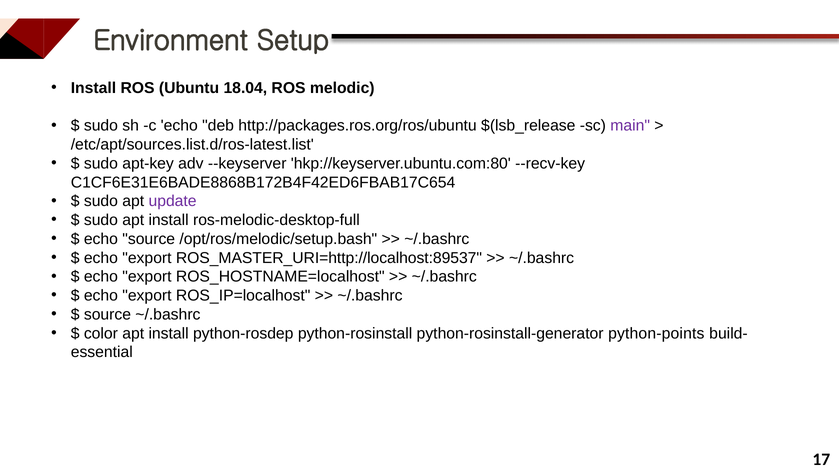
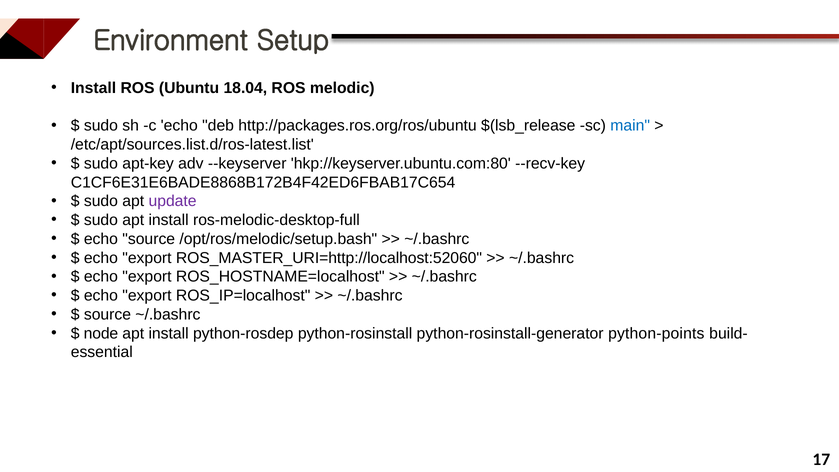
main colour: purple -> blue
ROS_MASTER_URI=http://localhost:89537: ROS_MASTER_URI=http://localhost:89537 -> ROS_MASTER_URI=http://localhost:52060
color: color -> node
